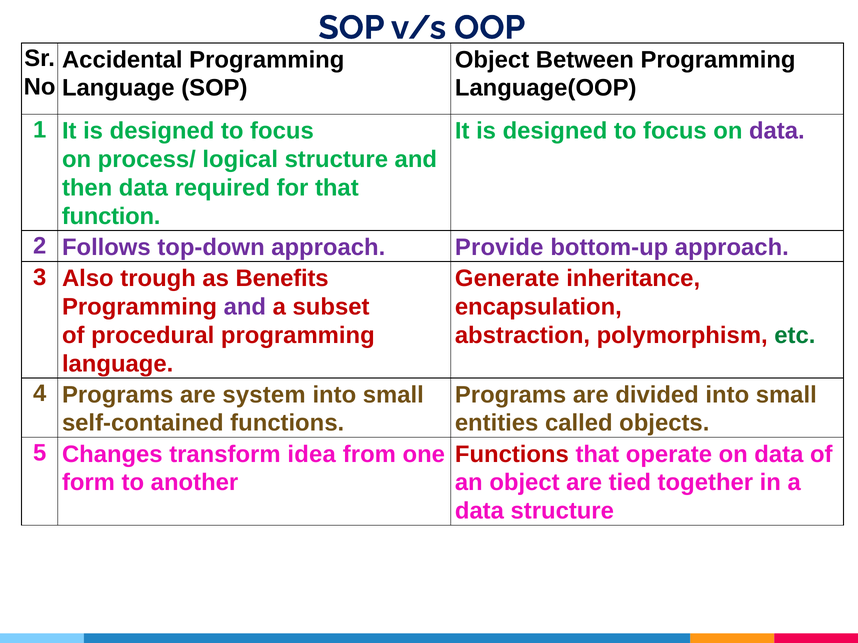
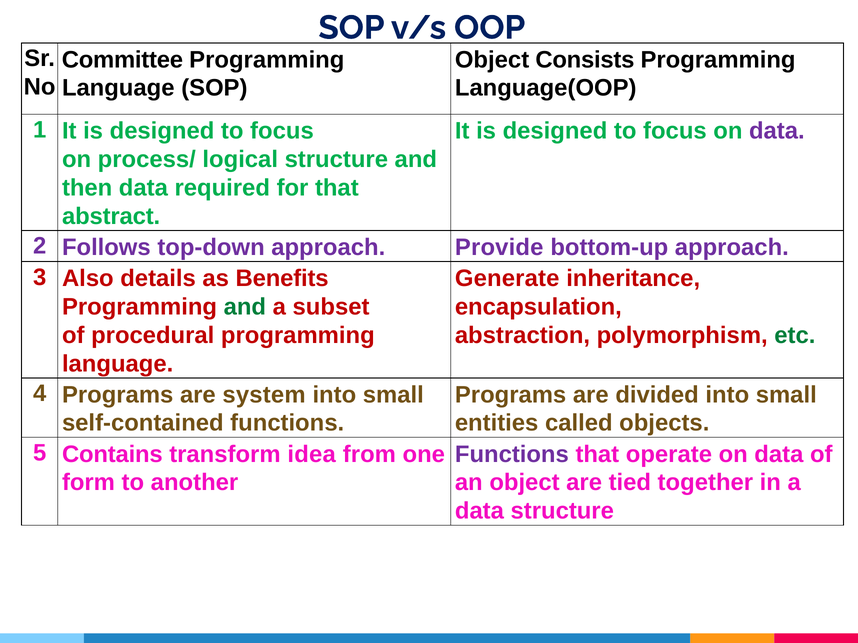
Accidental: Accidental -> Committee
Between: Between -> Consists
function: function -> abstract
trough: trough -> details
and at (245, 307) colour: purple -> green
Changes: Changes -> Contains
Functions at (512, 455) colour: red -> purple
